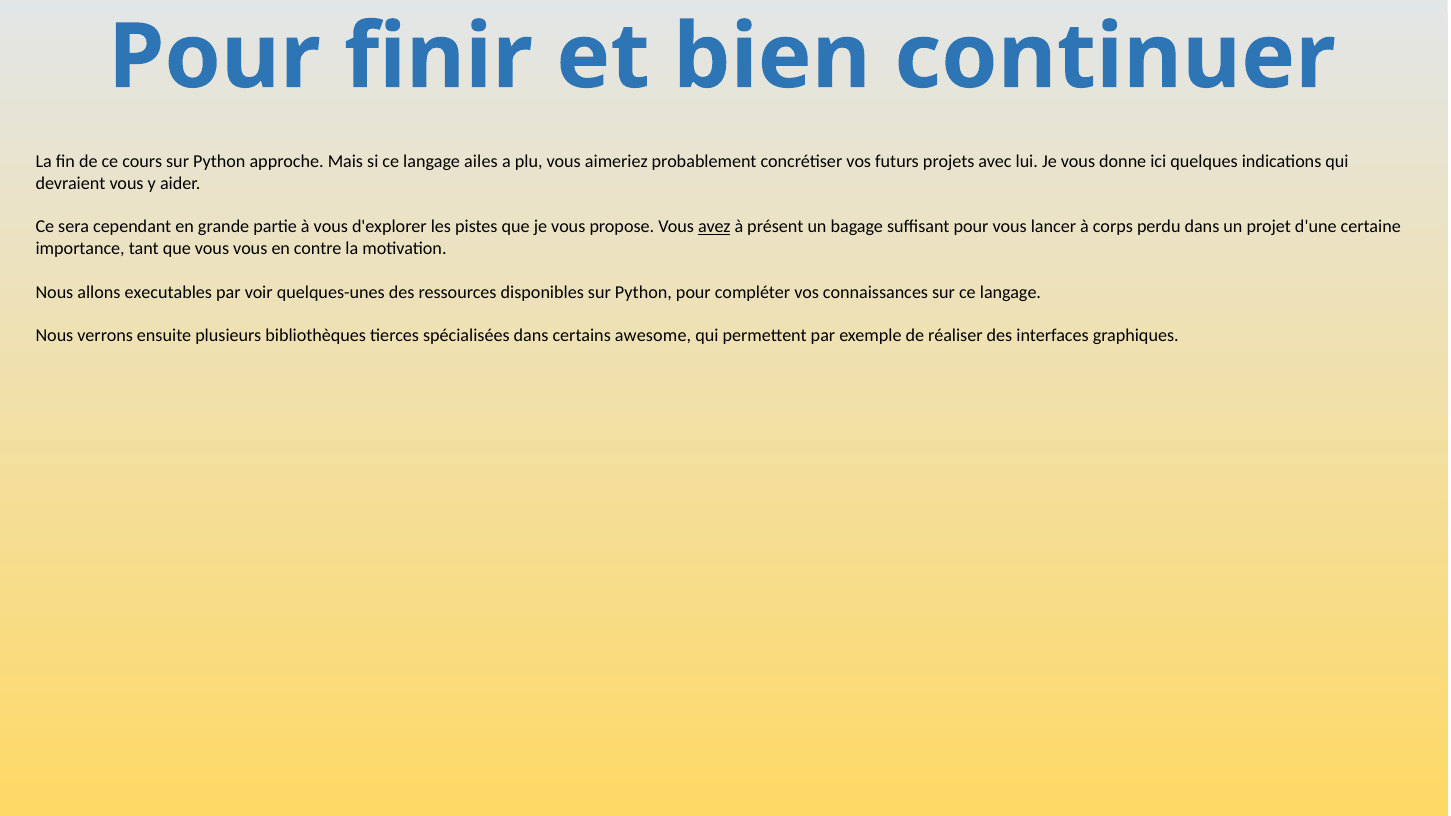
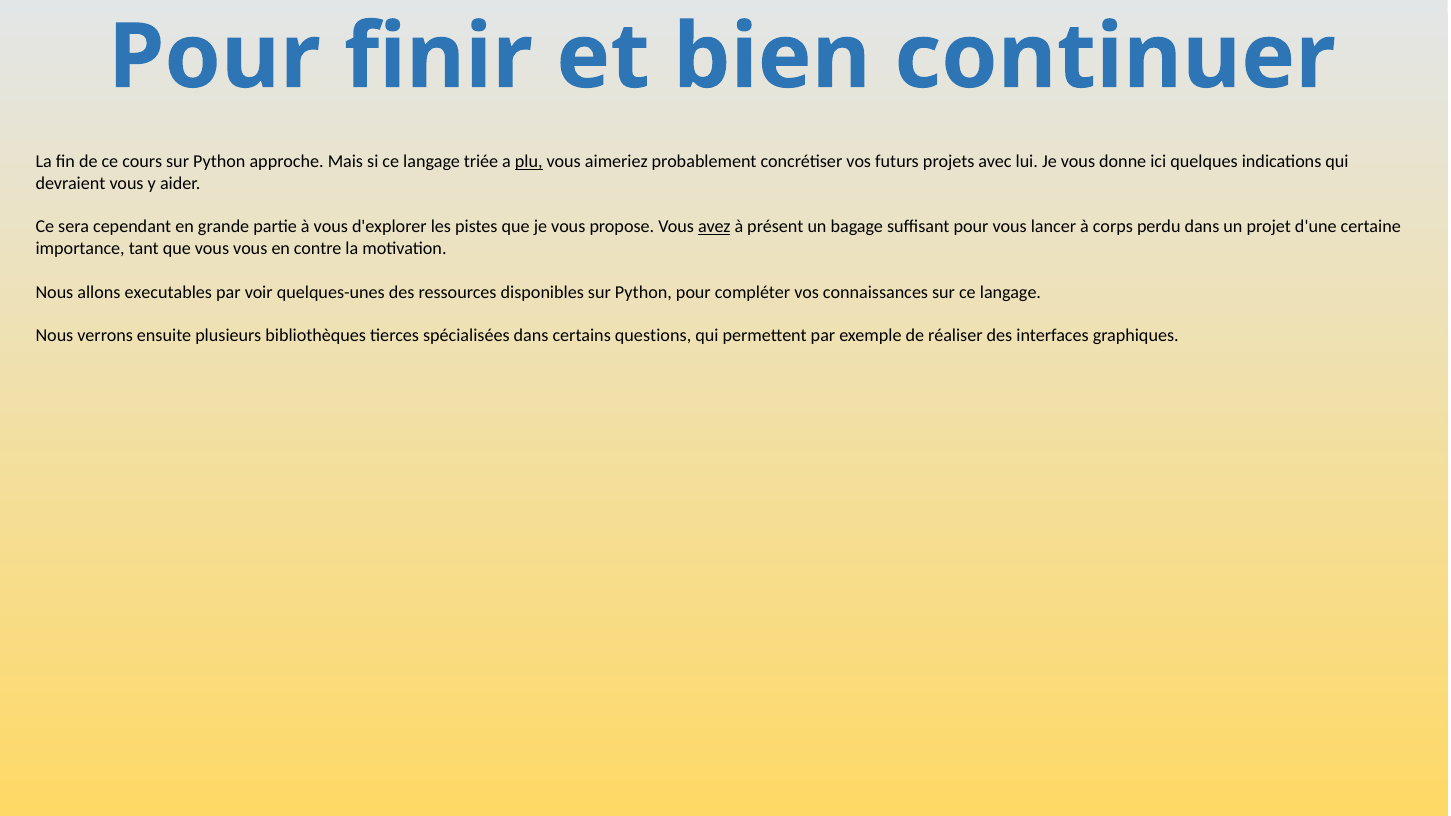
ailes: ailes -> triée
plu underline: none -> present
awesome: awesome -> questions
